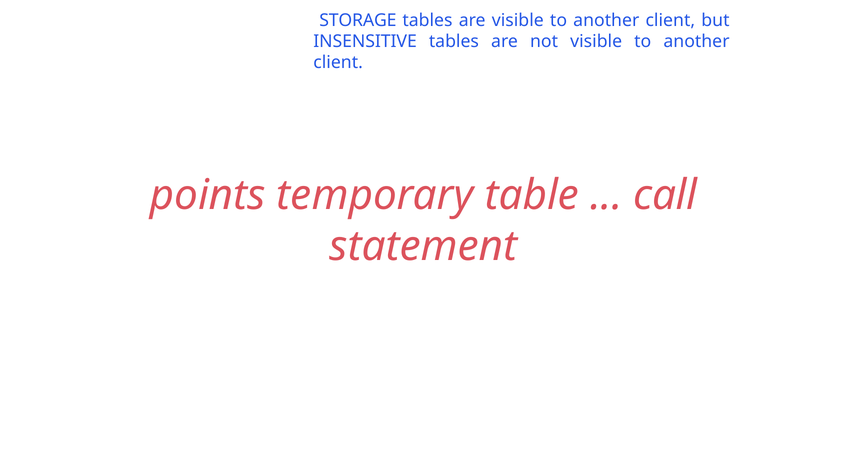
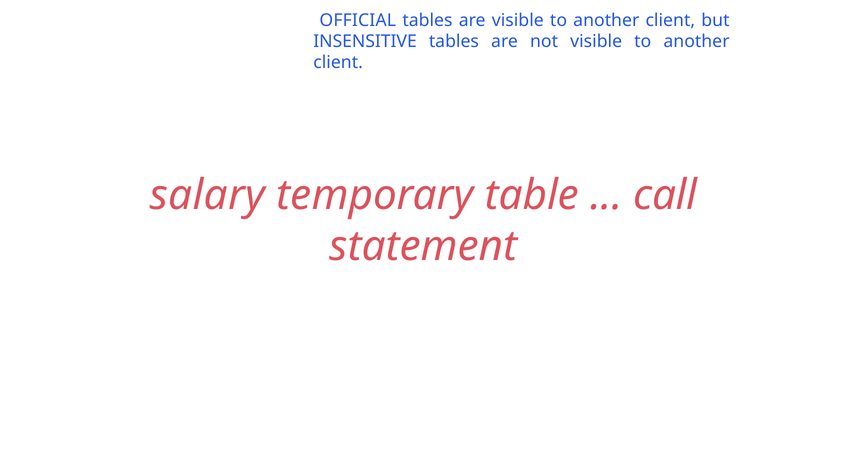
STORAGE: STORAGE -> OFFICIAL
points: points -> salary
